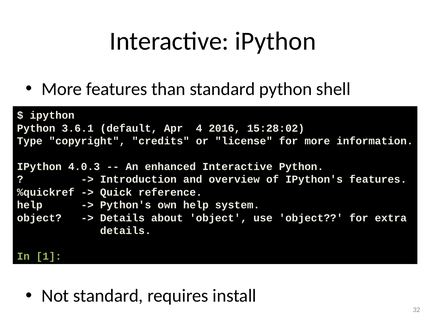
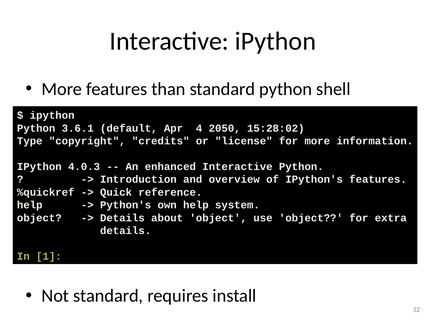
2016: 2016 -> 2050
